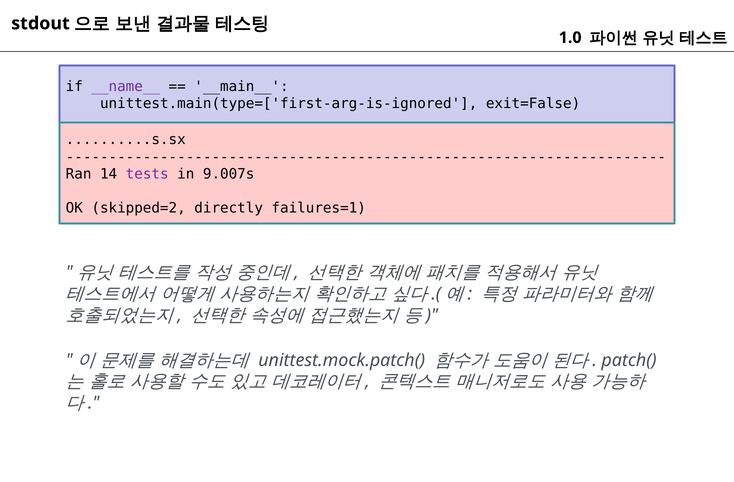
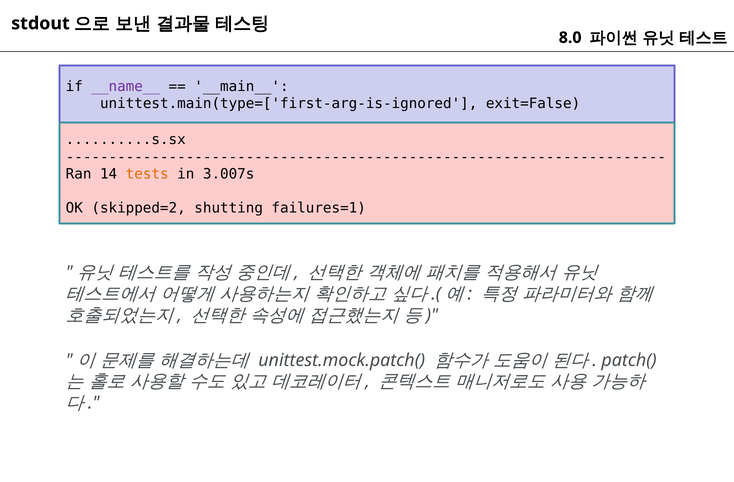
1.0: 1.0 -> 8.0
tests colour: purple -> orange
9.007s: 9.007s -> 3.007s
directly: directly -> shutting
